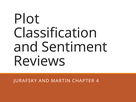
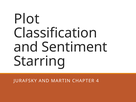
Reviews: Reviews -> Starring
